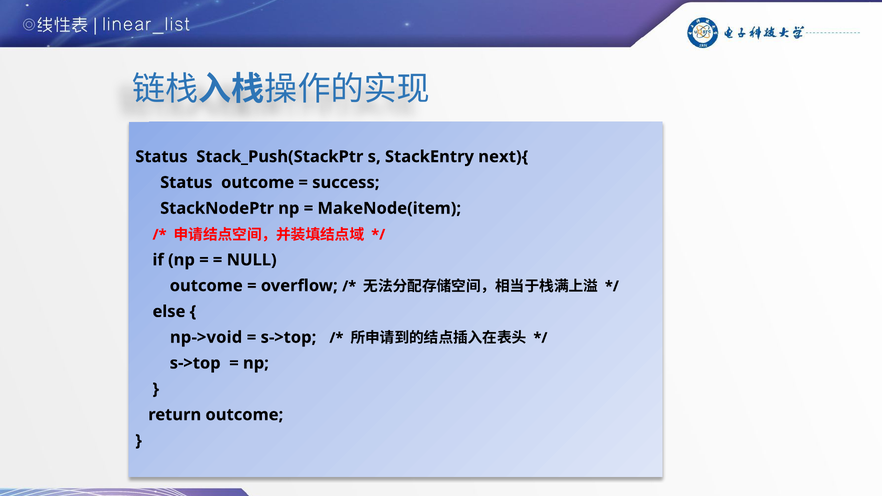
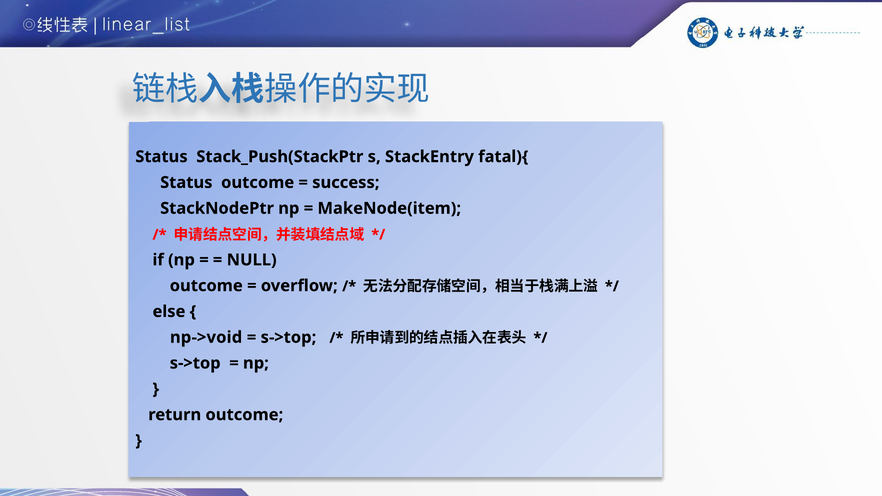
next){: next){ -> fatal){
